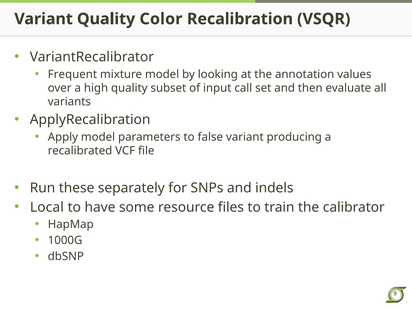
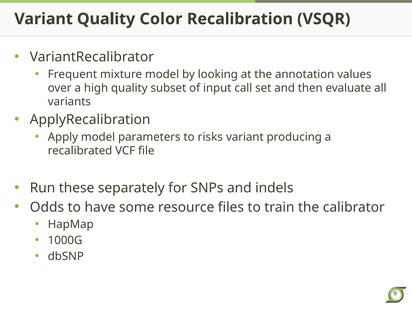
false: false -> risks
Local: Local -> Odds
